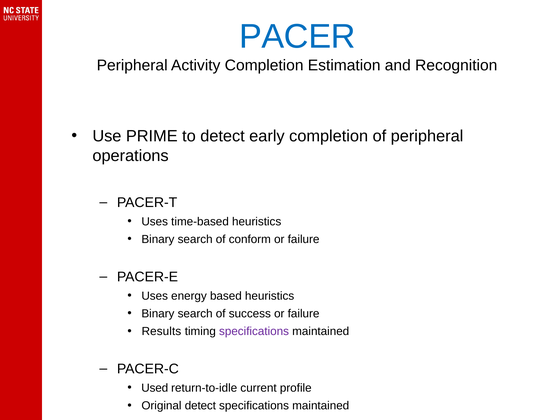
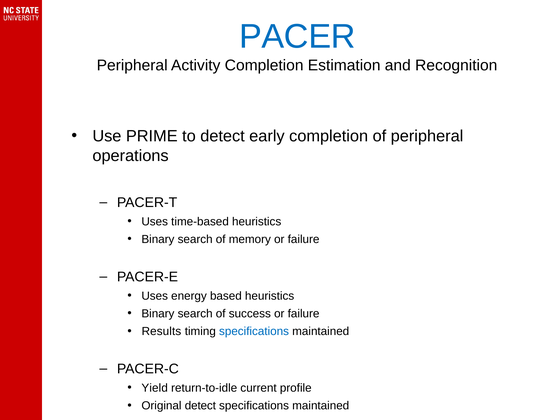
conform: conform -> memory
specifications at (254, 331) colour: purple -> blue
Used: Used -> Yield
